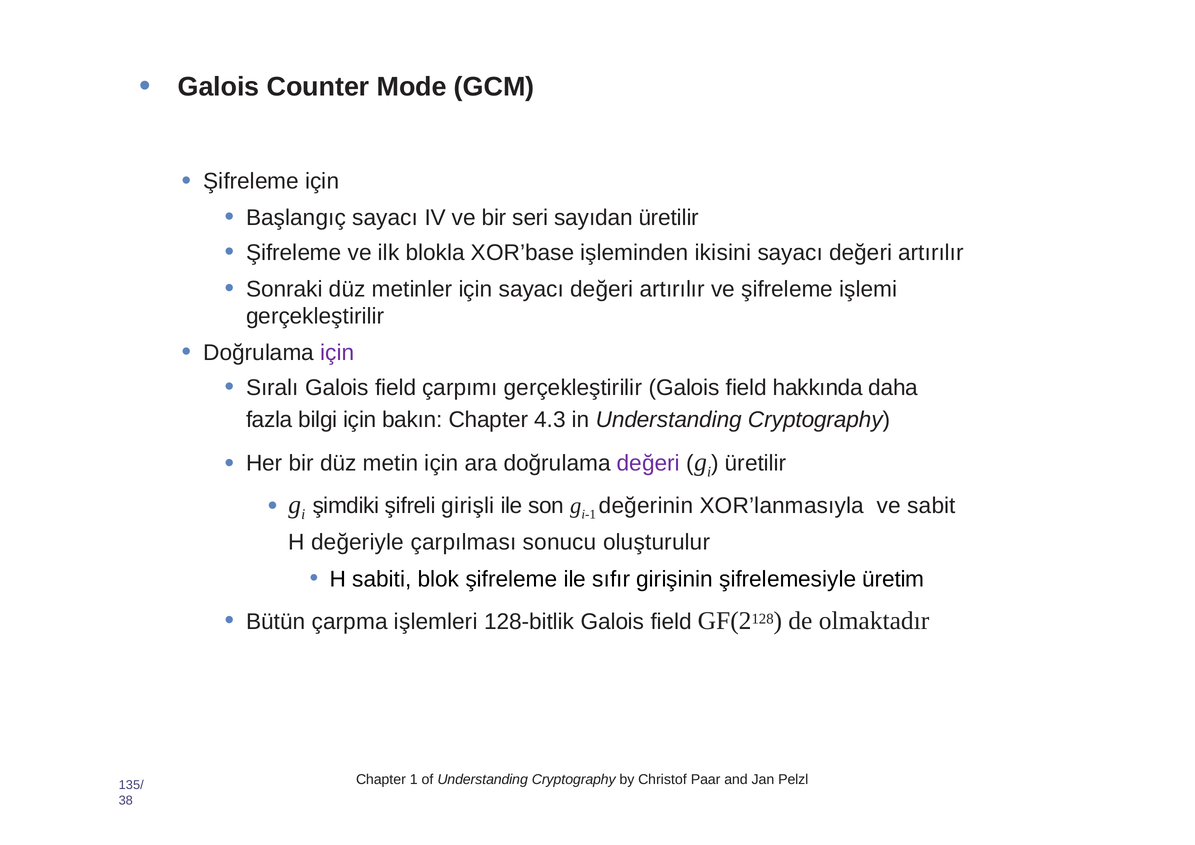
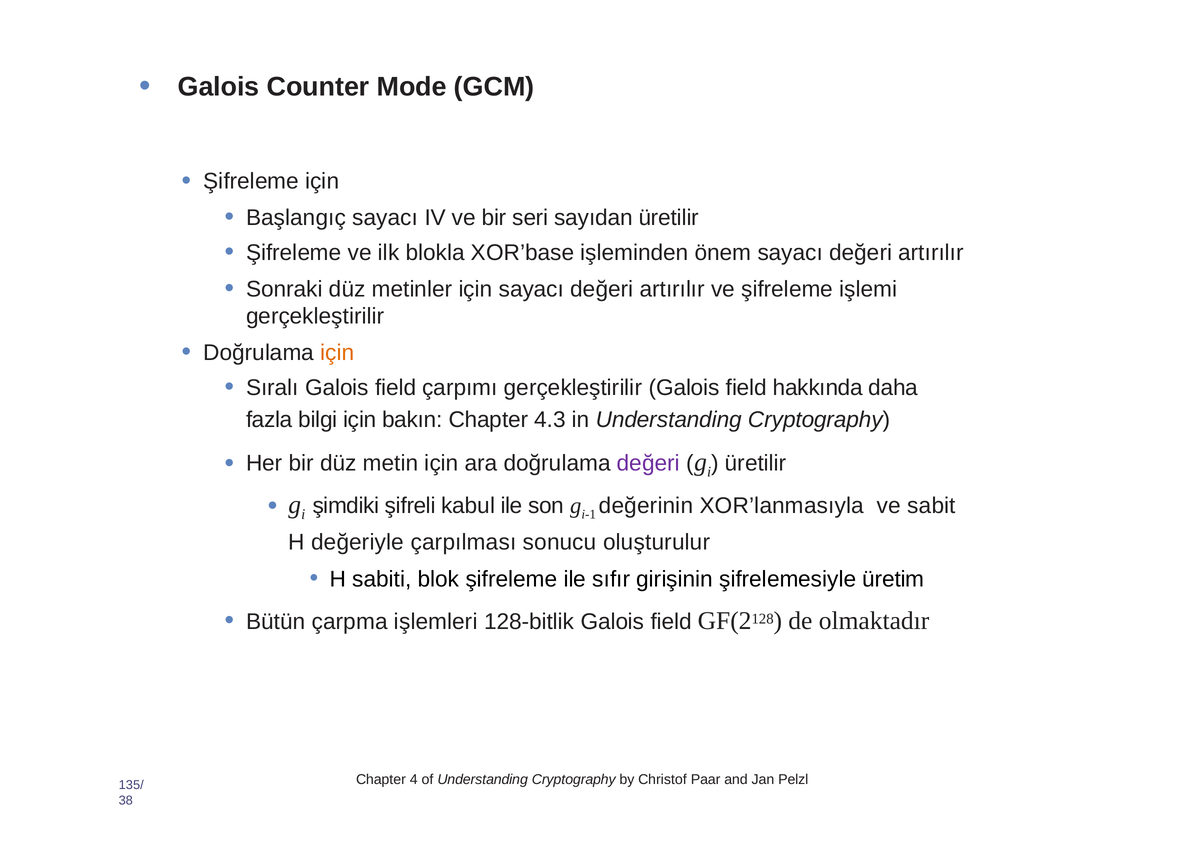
ikisini: ikisini -> önem
için at (337, 352) colour: purple -> orange
girişli: girişli -> kabul
1: 1 -> 4
